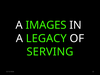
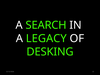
IMAGES: IMAGES -> SEARCH
SERVING: SERVING -> DESKING
